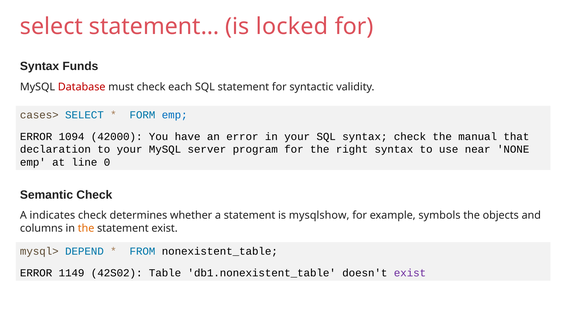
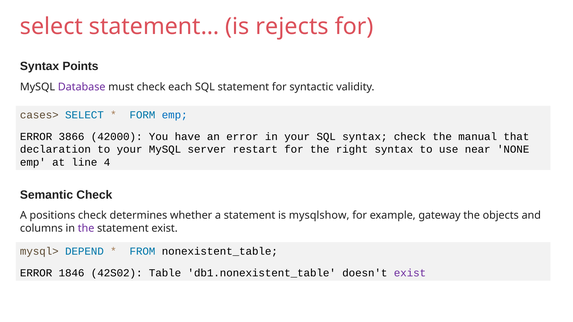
locked: locked -> rejects
Funds: Funds -> Points
Database colour: red -> purple
1094: 1094 -> 3866
program: program -> restart
0: 0 -> 4
indicates: indicates -> positions
symbols: symbols -> gateway
the at (86, 229) colour: orange -> purple
1149: 1149 -> 1846
